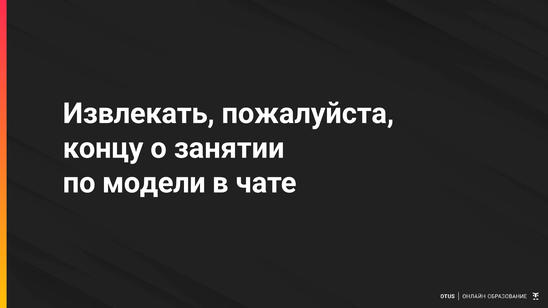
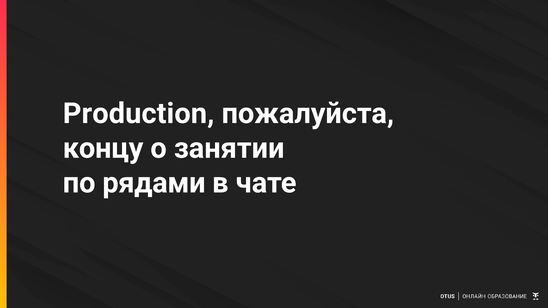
Извлекать: Извлекать -> Production
модели: модели -> рядами
